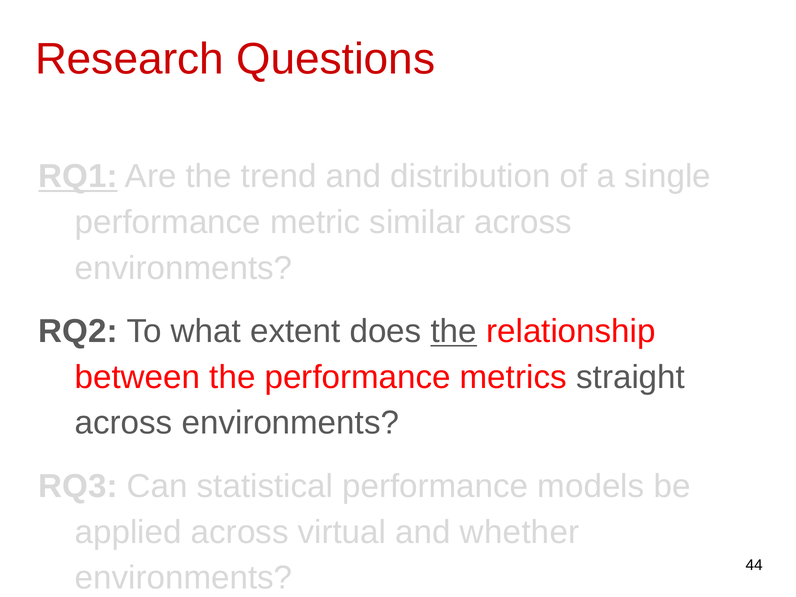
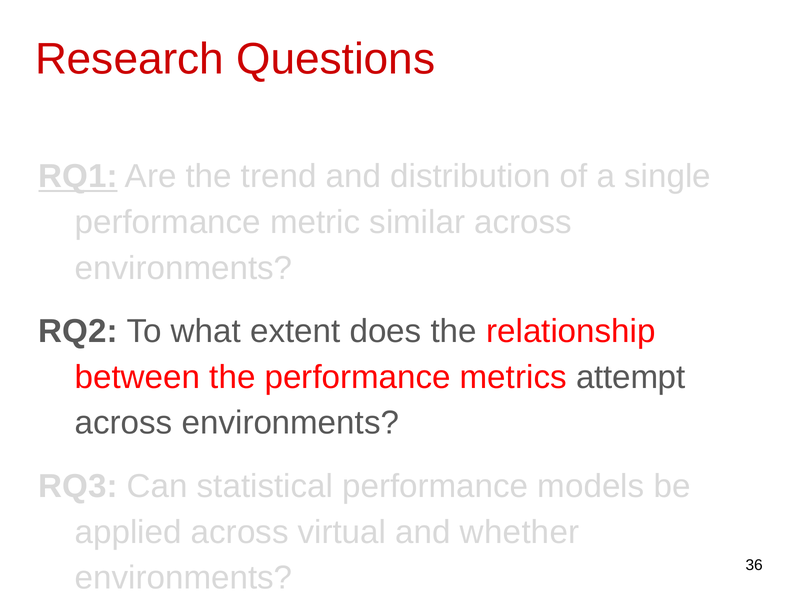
the at (454, 331) underline: present -> none
straight: straight -> attempt
44: 44 -> 36
